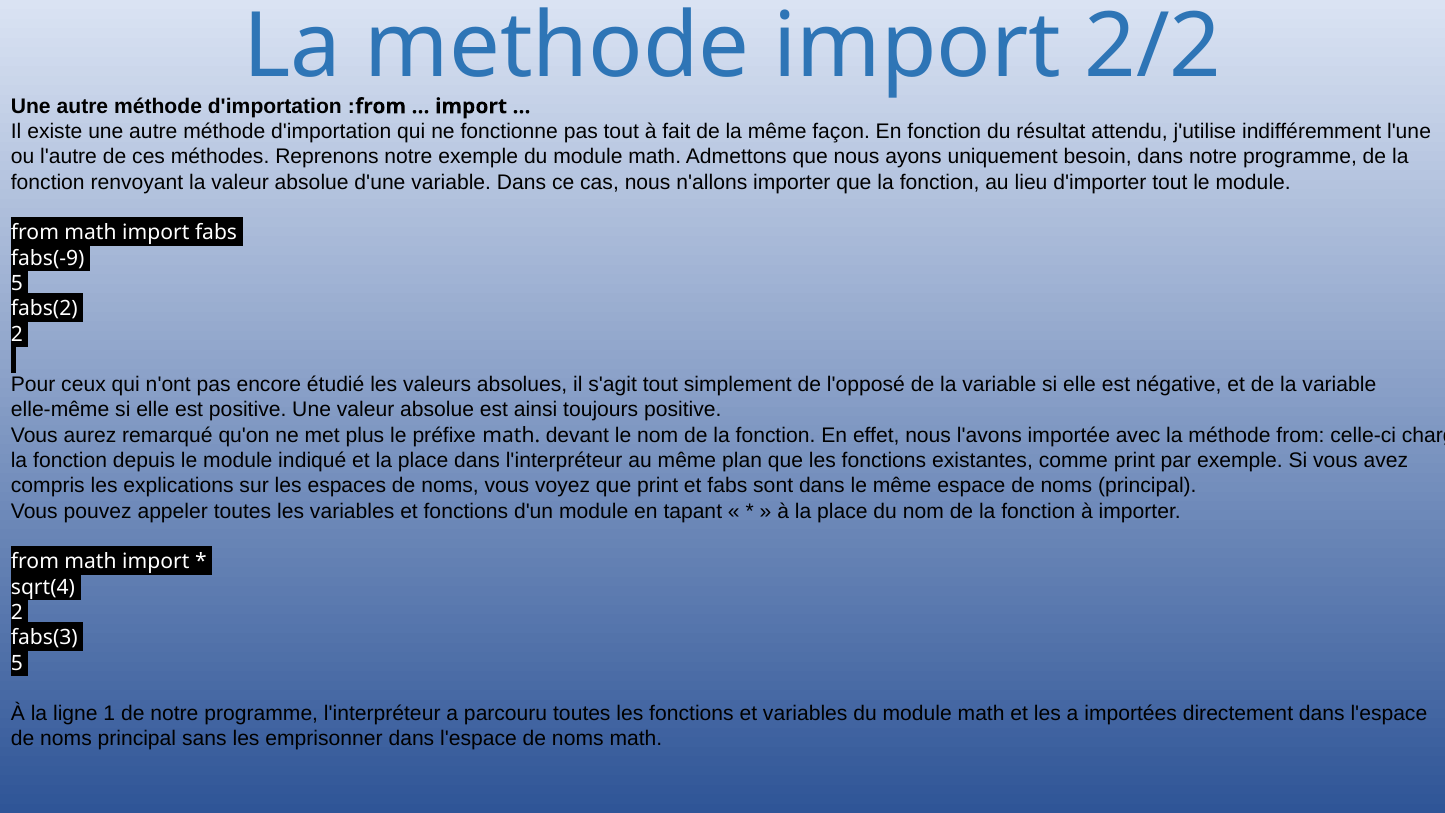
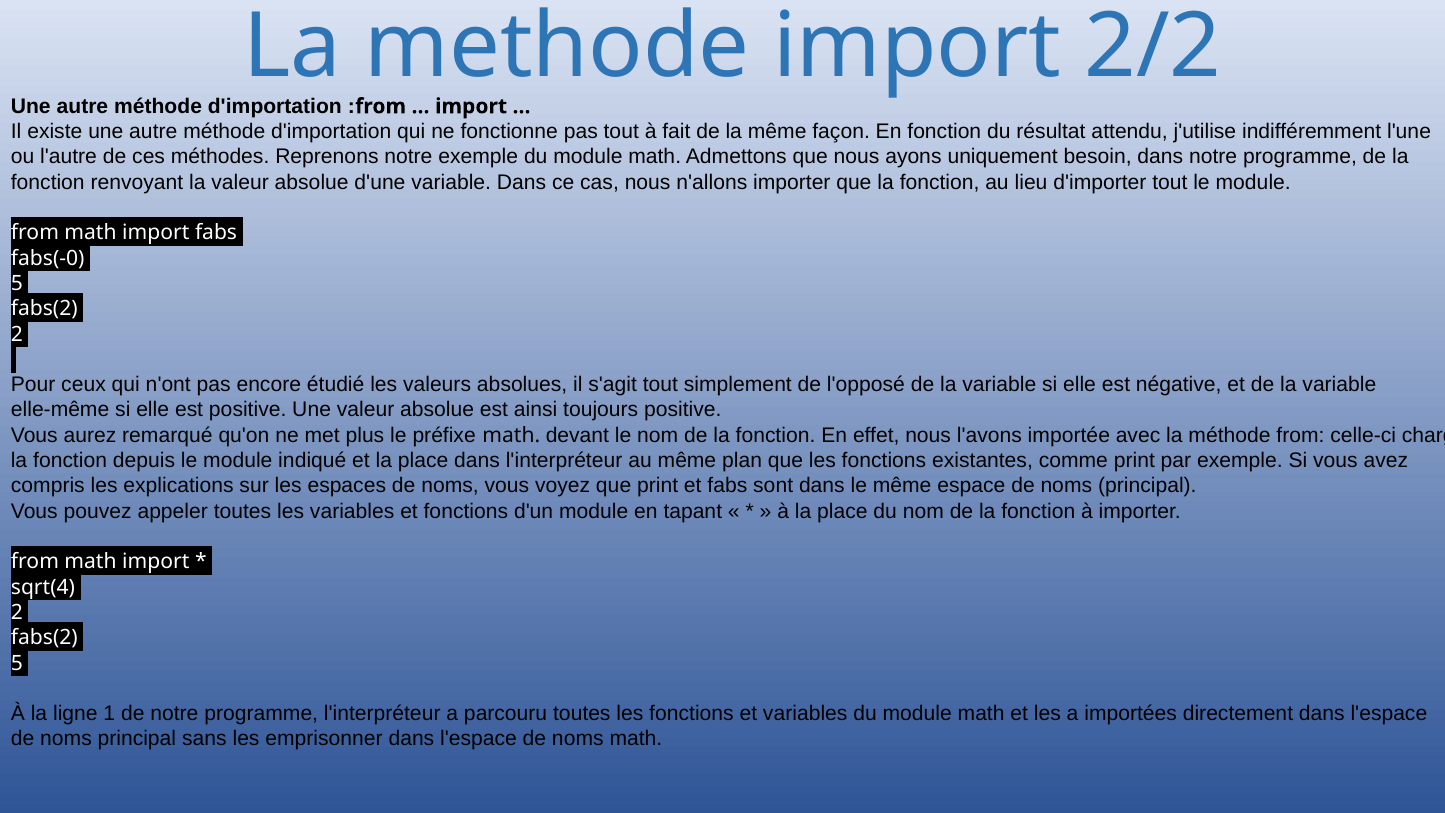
fabs(-9: fabs(-9 -> fabs(-0
fabs(3 at (44, 638): fabs(3 -> fabs(2
